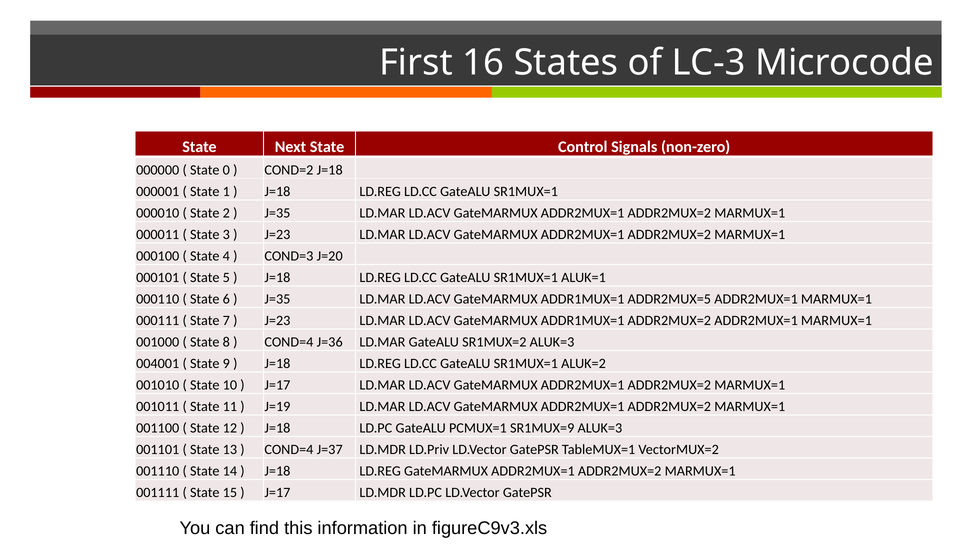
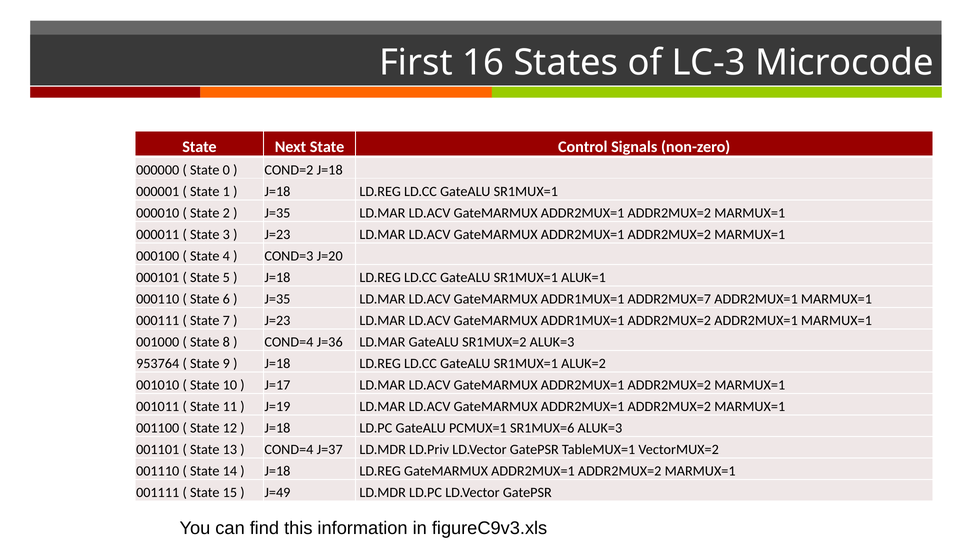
ADDR2MUX=5: ADDR2MUX=5 -> ADDR2MUX=7
004001: 004001 -> 953764
SR1MUX=9: SR1MUX=9 -> SR1MUX=6
J=17 at (277, 492): J=17 -> J=49
